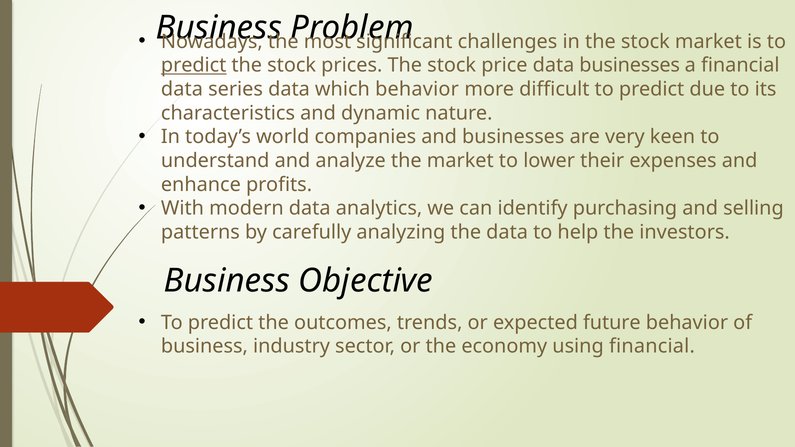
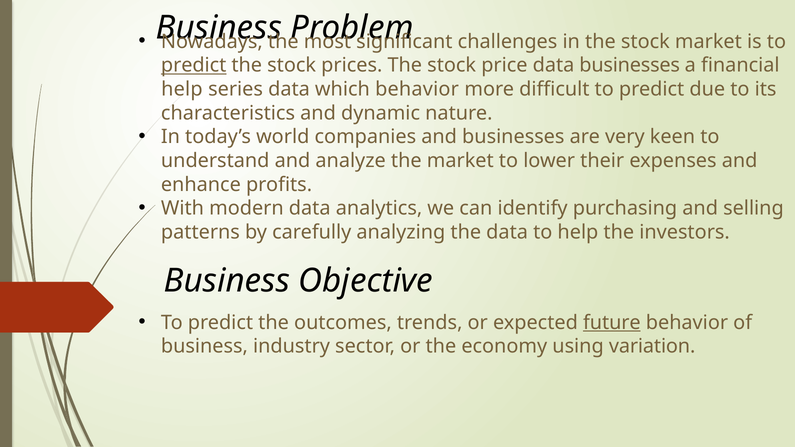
data at (182, 89): data -> help
future underline: none -> present
using financial: financial -> variation
